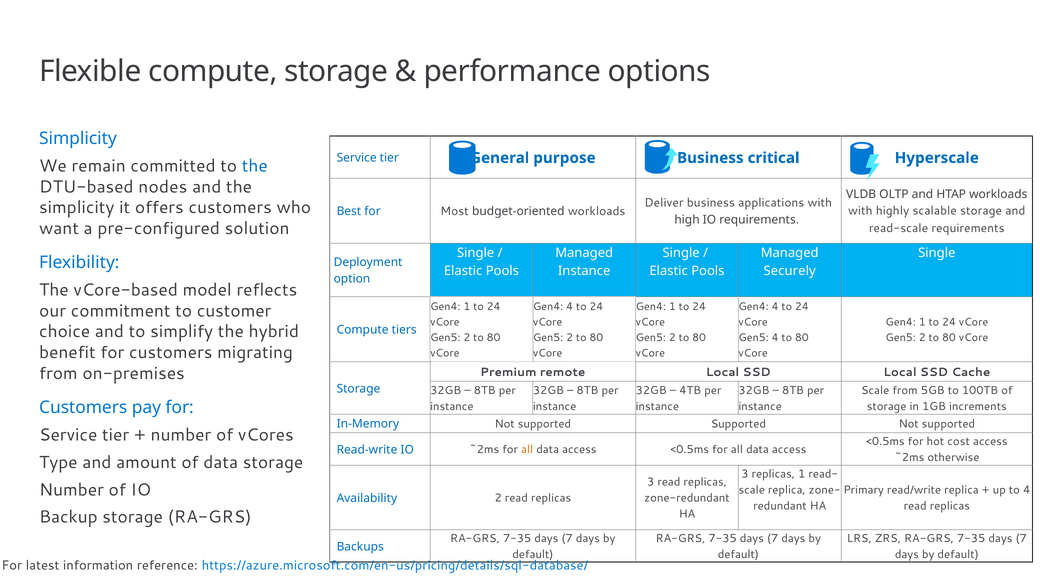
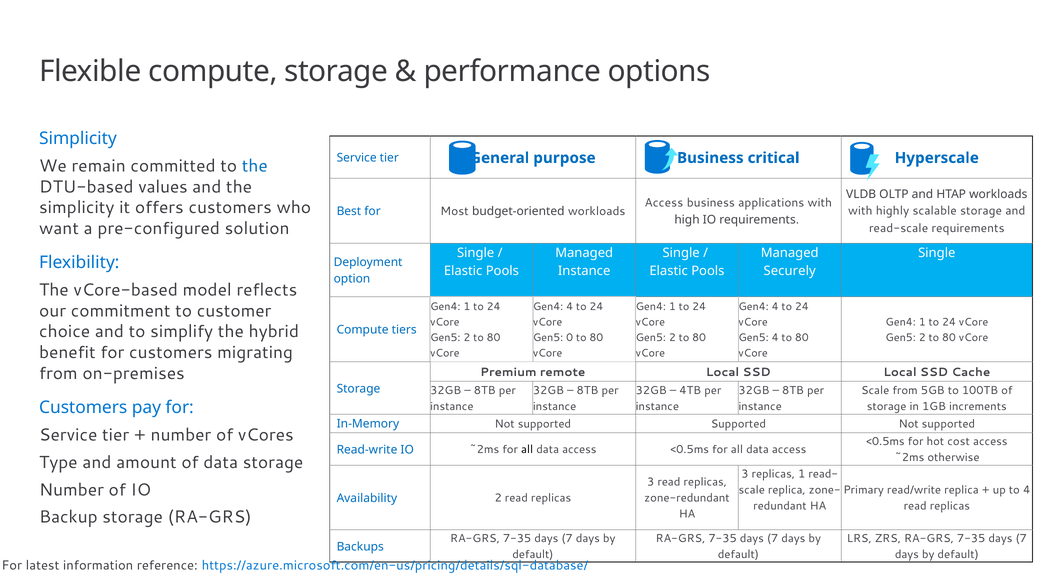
nodes: nodes -> values
Deliver at (664, 203): Deliver -> Access
2 at (570, 337): 2 -> 0
all at (527, 449) colour: orange -> black
